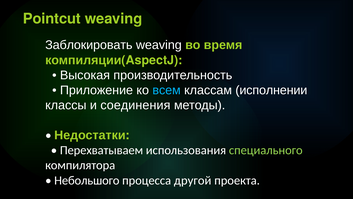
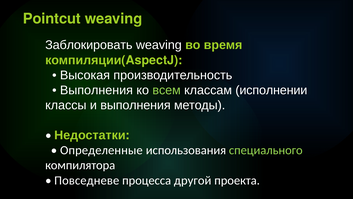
Приложение at (96, 90): Приложение -> Выполнения
всем colour: light blue -> light green
и соединения: соединения -> выполнения
Перехватываем: Перехватываем -> Определенные
Небольшого: Небольшого -> Повседневе
